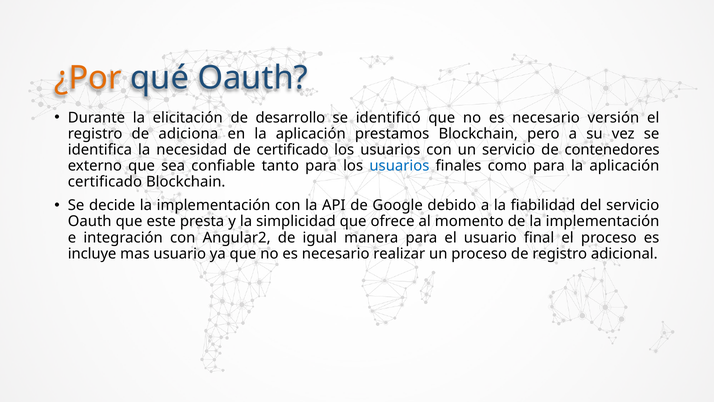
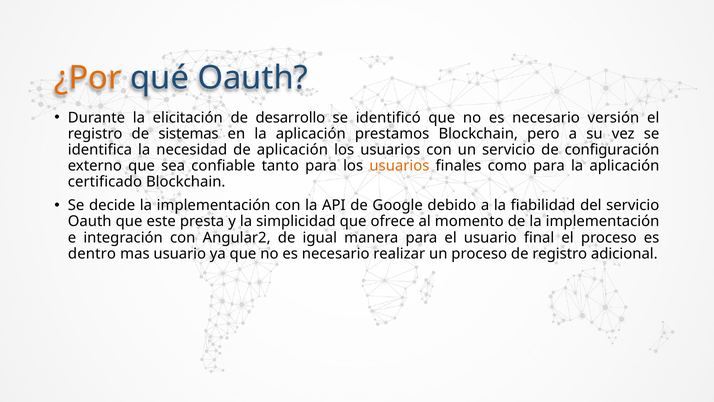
adiciona: adiciona -> sistemas
de certificado: certificado -> aplicación
contenedores: contenedores -> configuración
usuarios at (399, 166) colour: blue -> orange
incluye: incluye -> dentro
